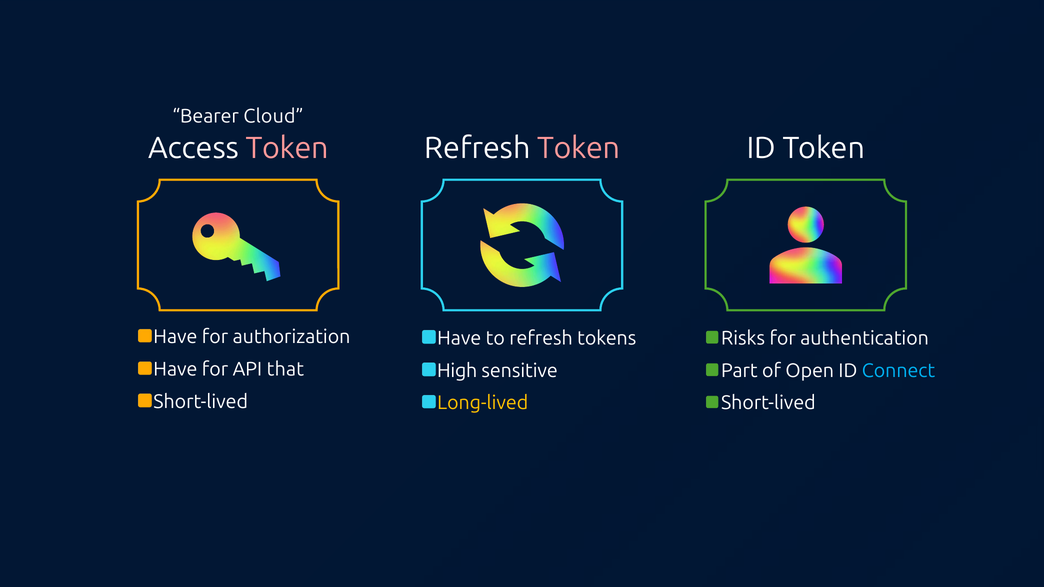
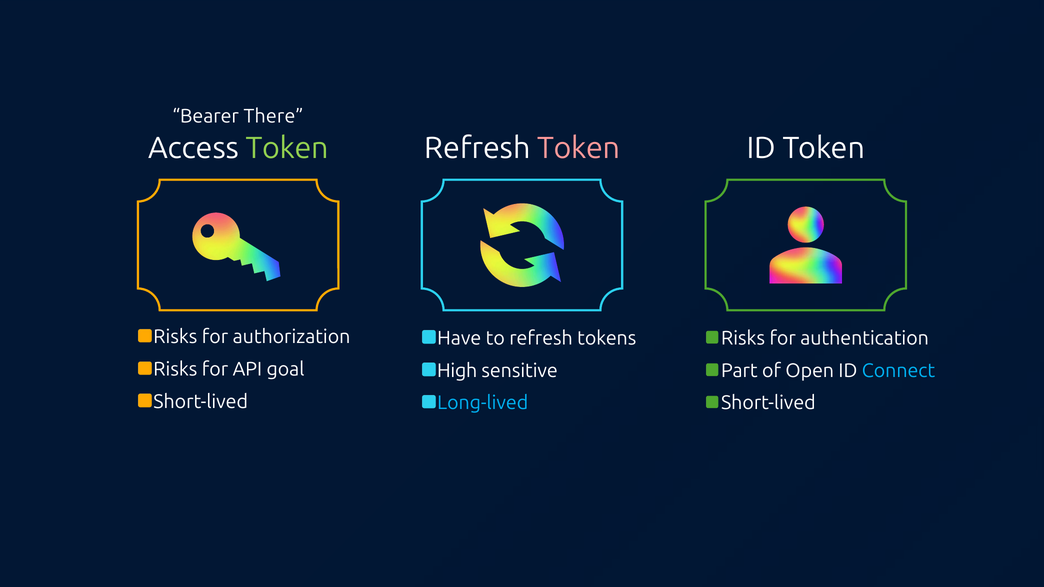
Cloud: Cloud -> There
Token at (287, 148) colour: pink -> light green
Have at (175, 337): Have -> Risks
Have at (175, 369): Have -> Risks
that: that -> goal
Long-lived colour: yellow -> light blue
